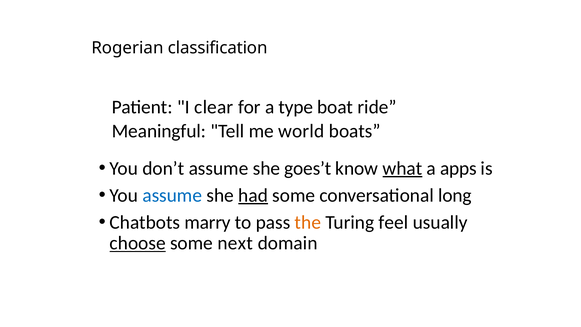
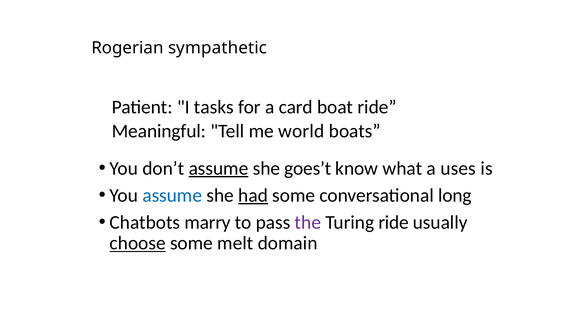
classification: classification -> sympathetic
clear: clear -> tasks
type: type -> card
assume at (219, 168) underline: none -> present
what underline: present -> none
apps: apps -> uses
the colour: orange -> purple
Turing feel: feel -> ride
next: next -> melt
